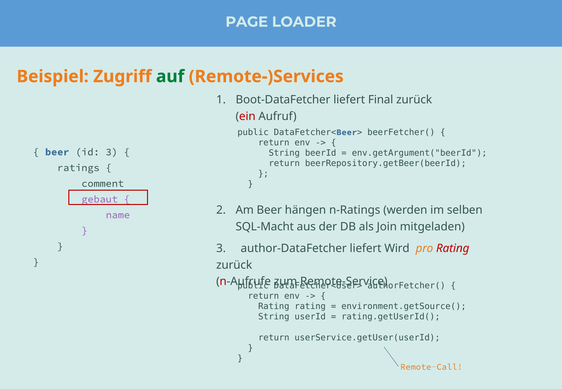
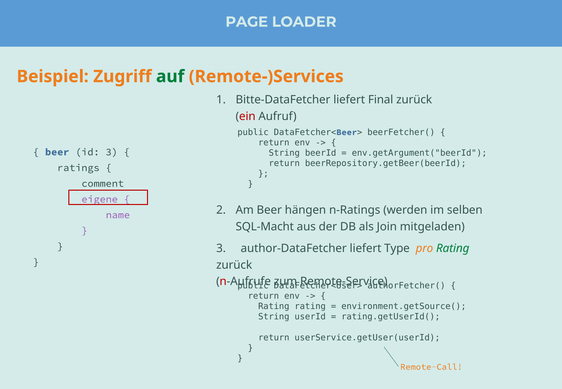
Boot-DataFetcher: Boot-DataFetcher -> Bitte-DataFetcher
gebaut: gebaut -> eigene
Wird: Wird -> Type
Rating at (453, 248) colour: red -> green
